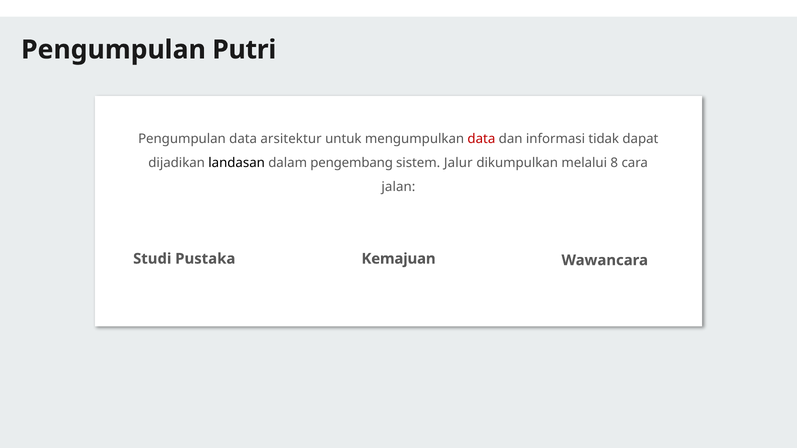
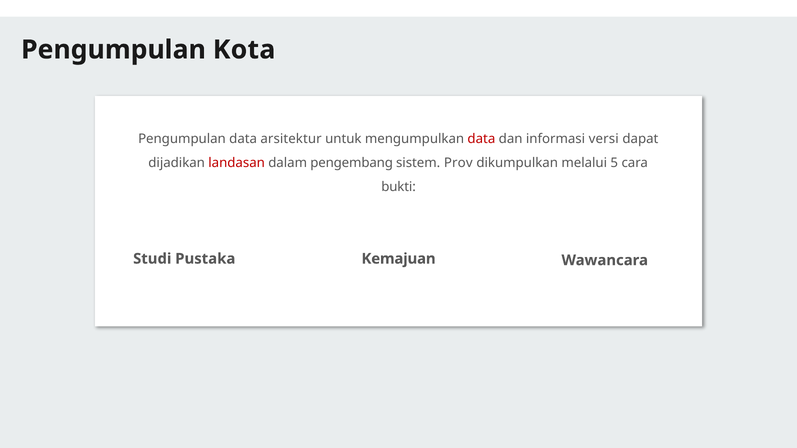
Putri: Putri -> Kota
tidak: tidak -> versi
landasan colour: black -> red
Jalur: Jalur -> Prov
8: 8 -> 5
jalan: jalan -> bukti
